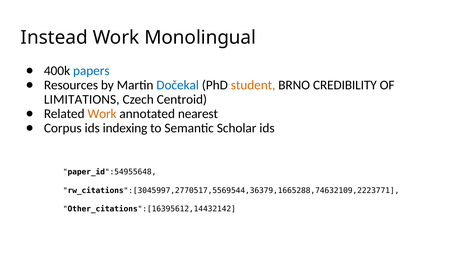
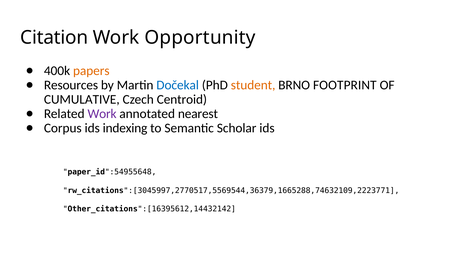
Instead: Instead -> Citation
Monolingual: Monolingual -> Opportunity
papers colour: blue -> orange
CREDIBILITY: CREDIBILITY -> FOOTPRINT
LIMITATIONS: LIMITATIONS -> CUMULATIVE
Work at (102, 114) colour: orange -> purple
